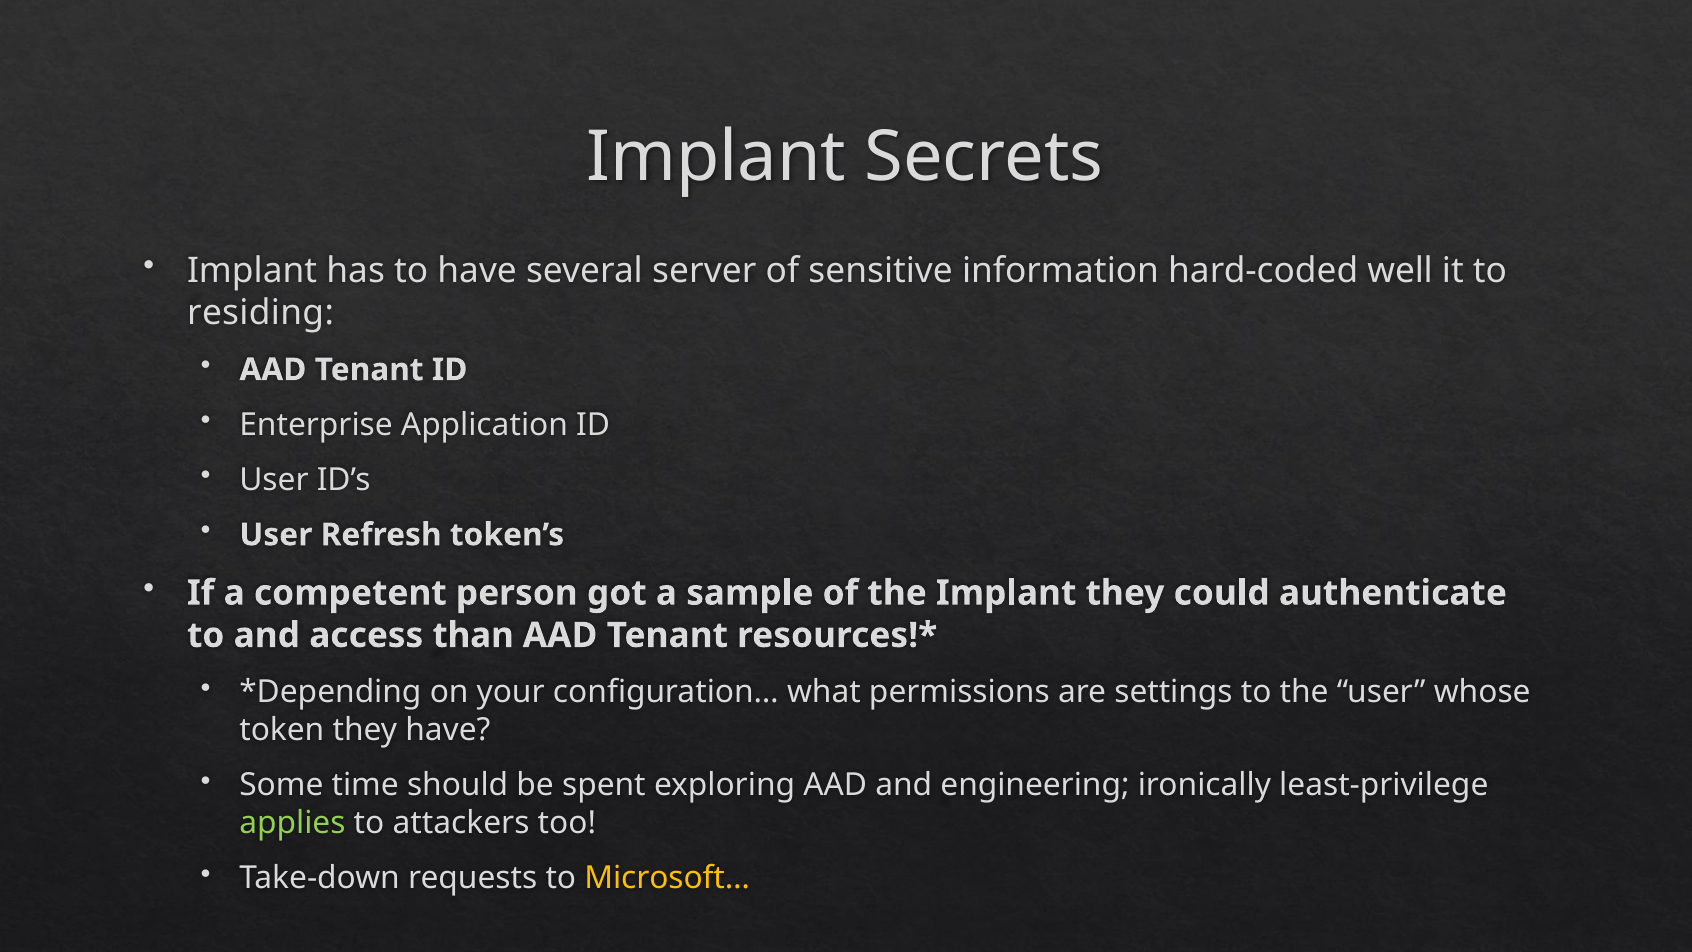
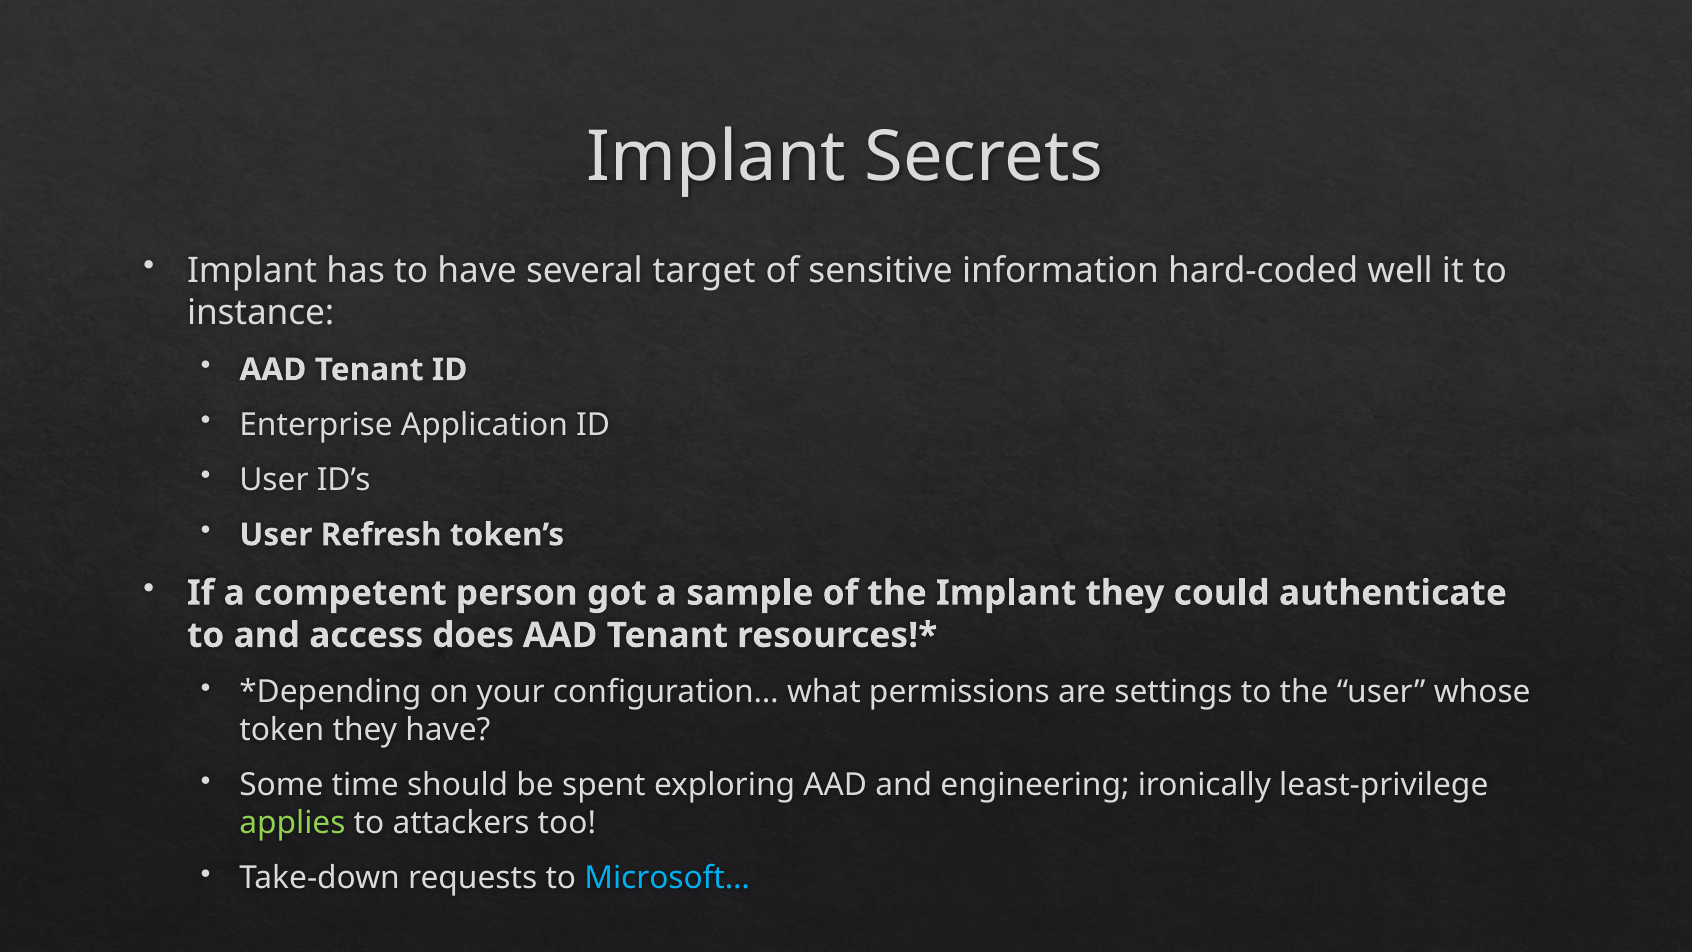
server: server -> target
residing: residing -> instance
than: than -> does
Microsoft… colour: yellow -> light blue
